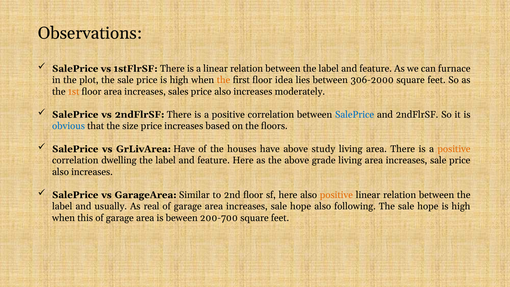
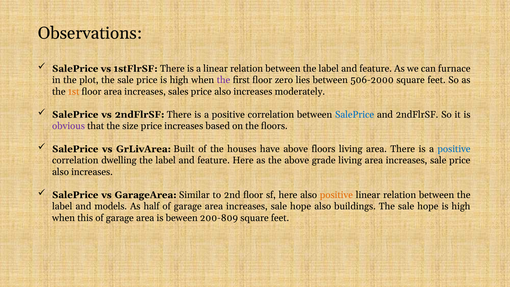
the at (224, 80) colour: orange -> purple
idea: idea -> zero
306-2000: 306-2000 -> 506-2000
obvious colour: blue -> purple
GrLivArea Have: Have -> Built
above study: study -> floors
positive at (454, 149) colour: orange -> blue
usually: usually -> models
real: real -> half
following: following -> buildings
200-700: 200-700 -> 200-809
